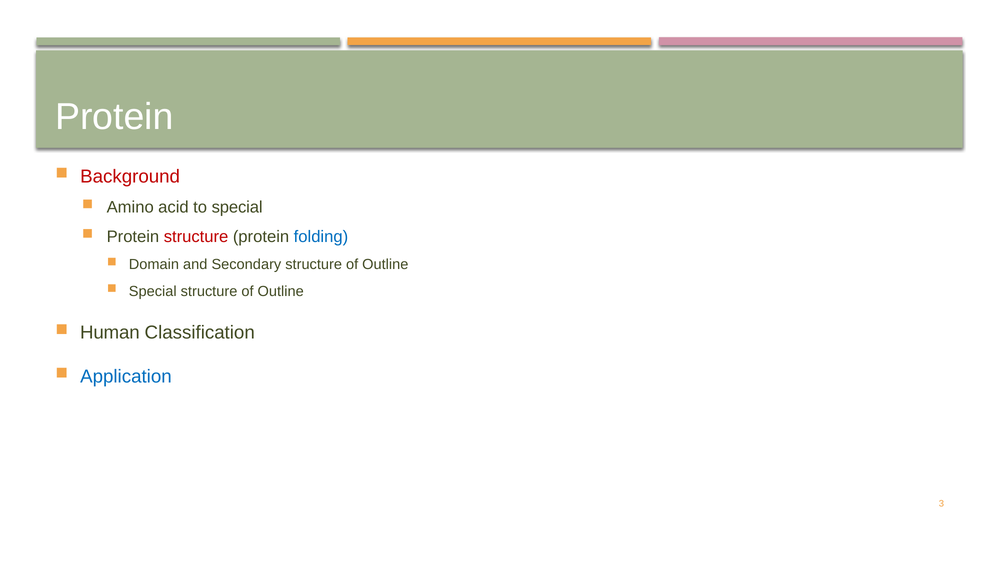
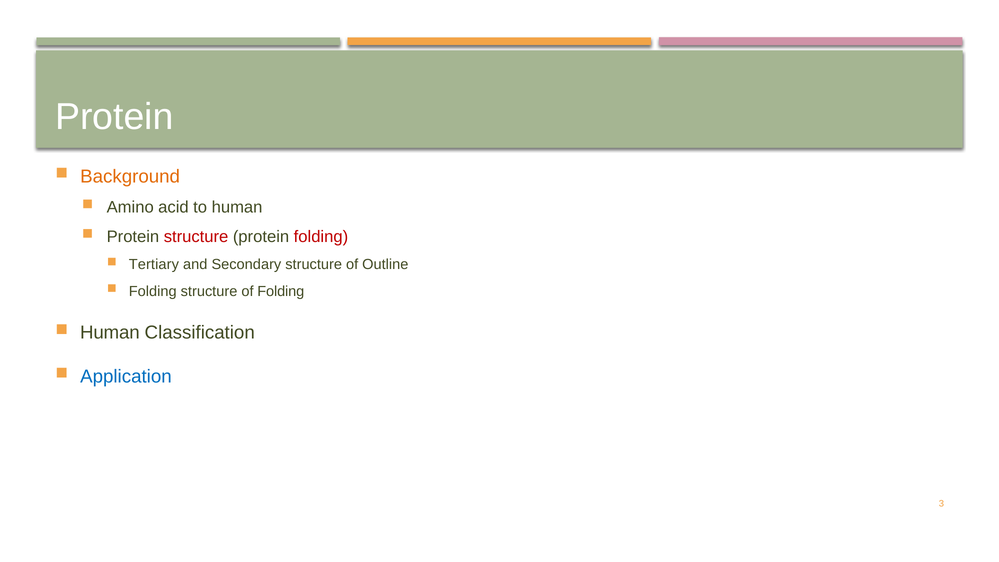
Background colour: red -> orange
to special: special -> human
folding at (321, 237) colour: blue -> red
Domain: Domain -> Tertiary
Special at (153, 291): Special -> Folding
Outline at (281, 291): Outline -> Folding
